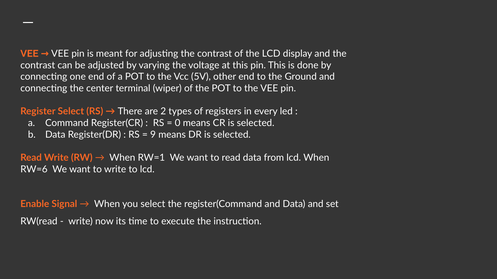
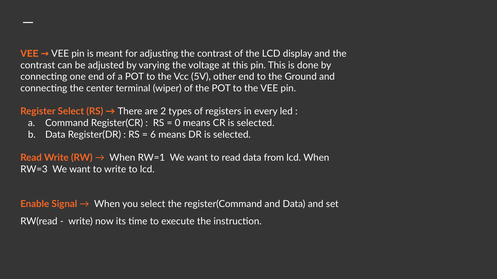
9: 9 -> 6
RW=6: RW=6 -> RW=3
